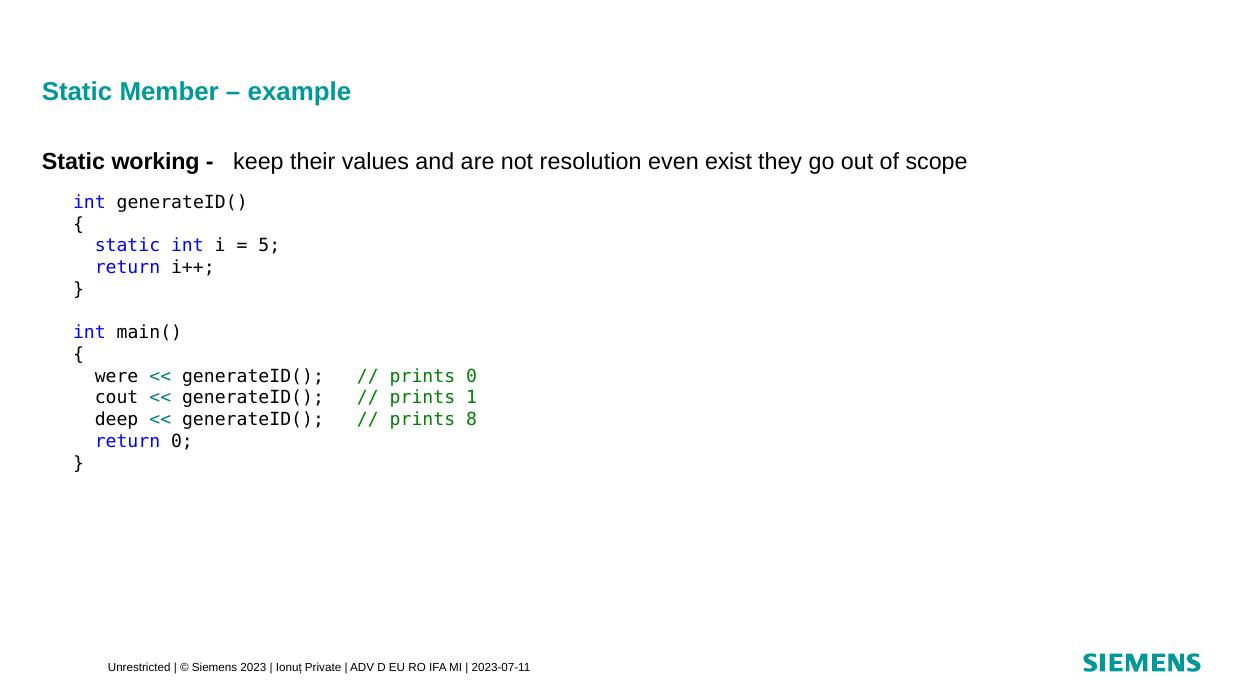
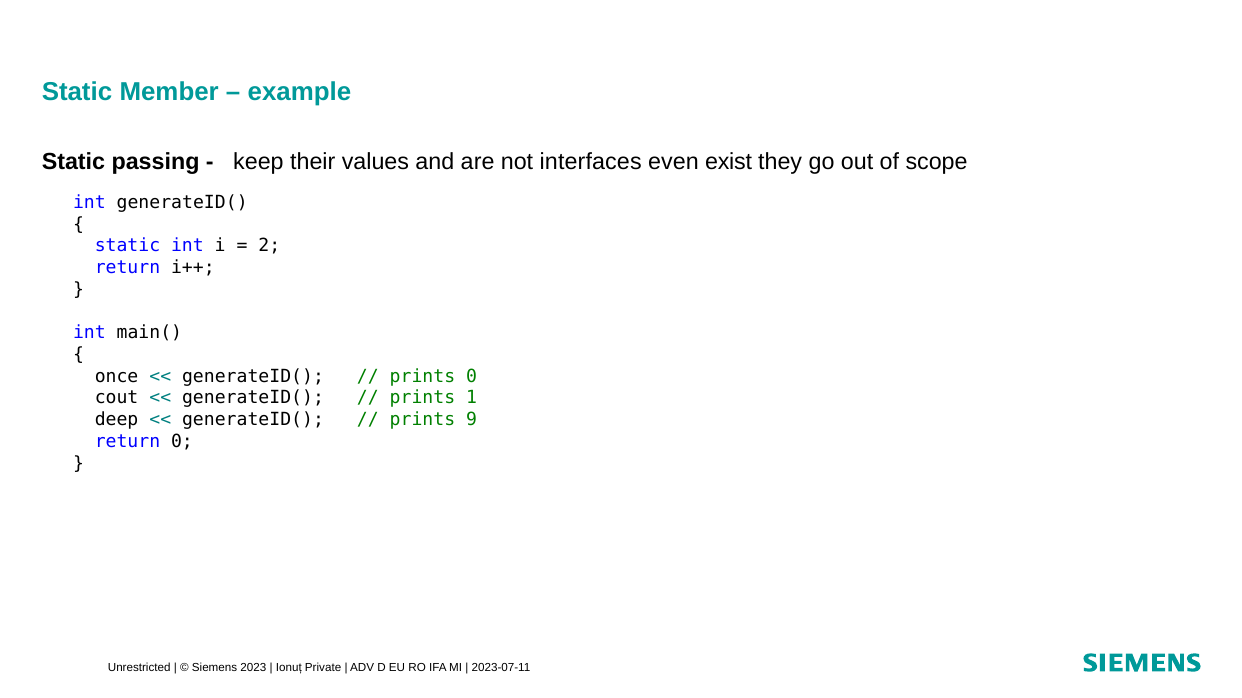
working: working -> passing
resolution: resolution -> interfaces
5: 5 -> 2
were: were -> once
8: 8 -> 9
